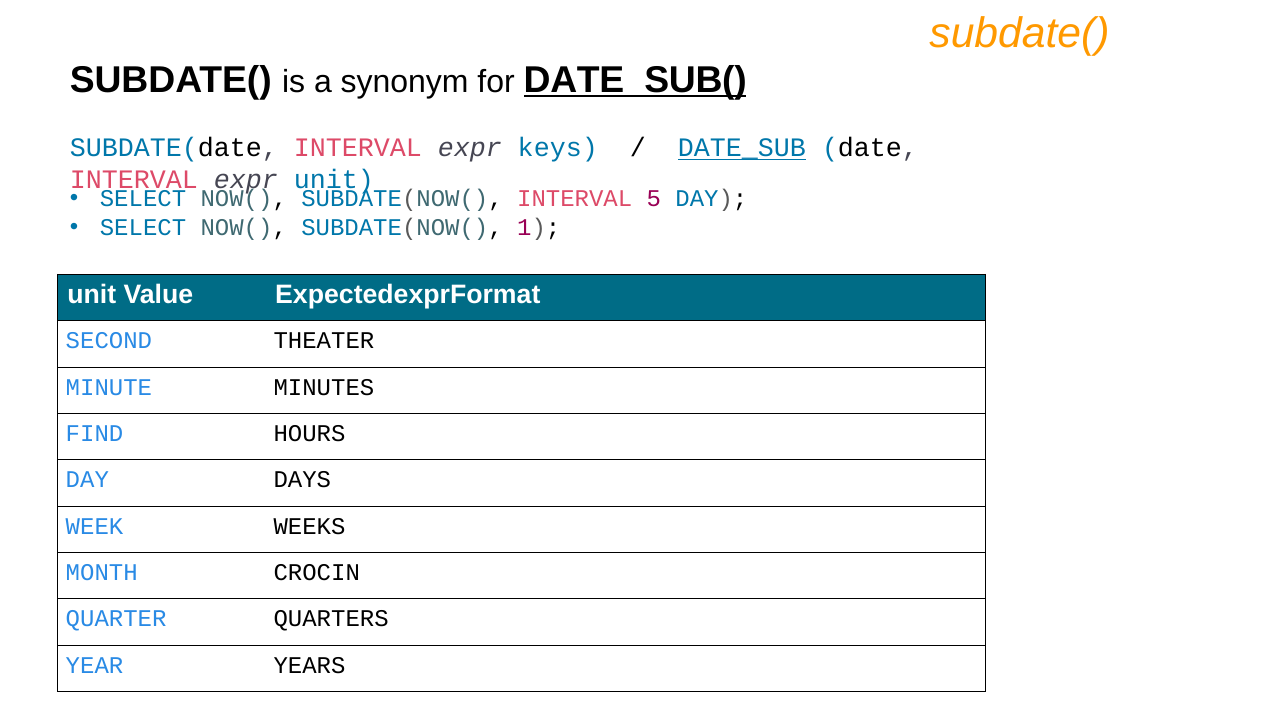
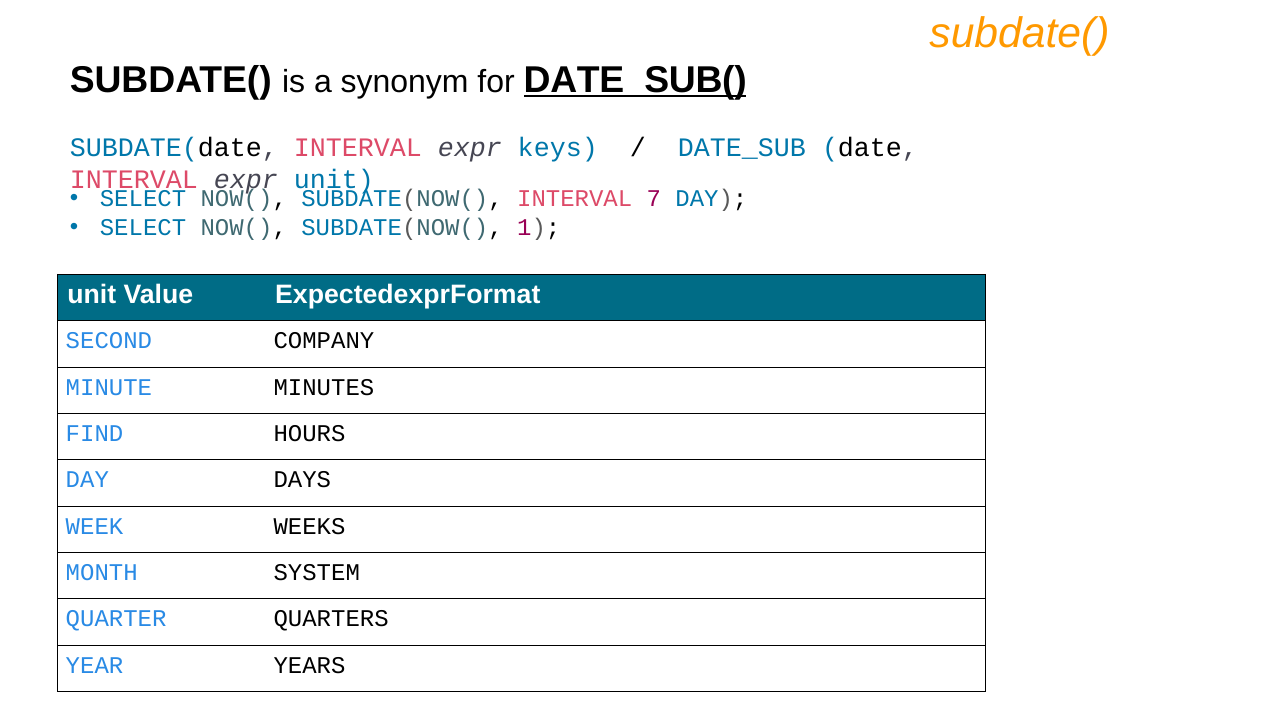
DATE_SUB underline: present -> none
5: 5 -> 7
THEATER: THEATER -> COMPANY
CROCIN: CROCIN -> SYSTEM
